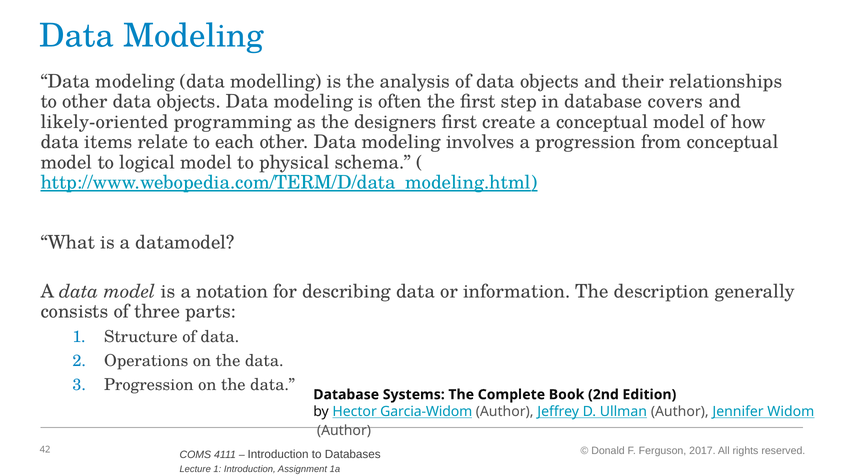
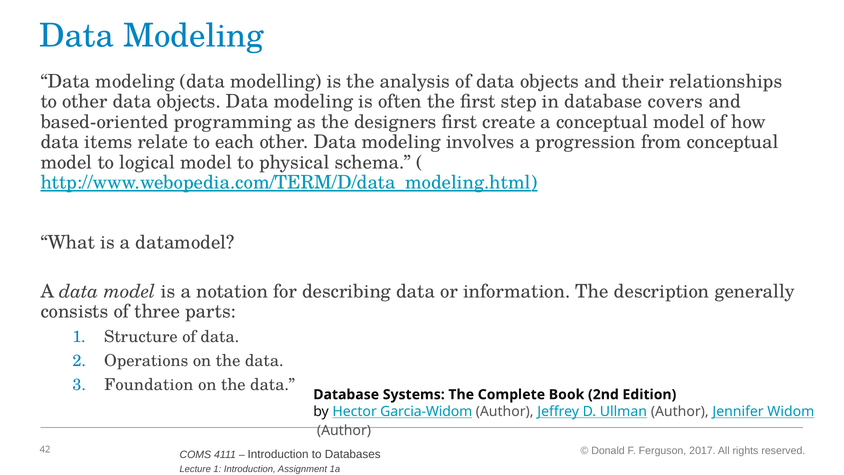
likely-oriented: likely-oriented -> based-oriented
Progression at (149, 385): Progression -> Foundation
